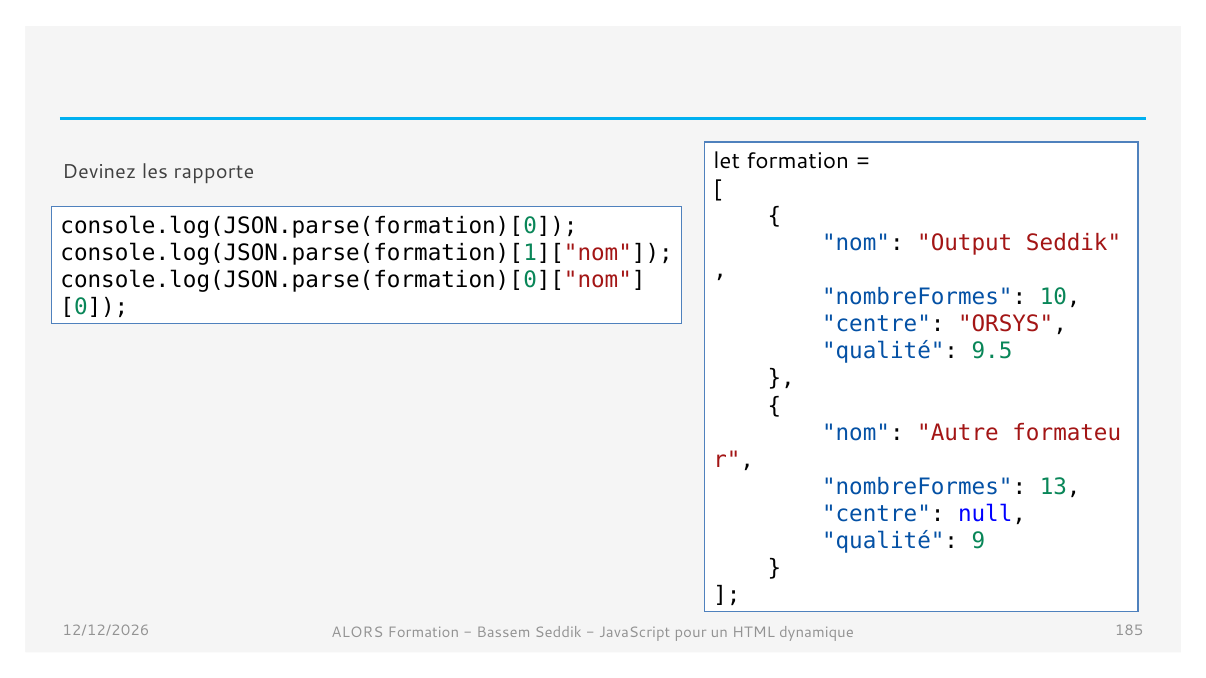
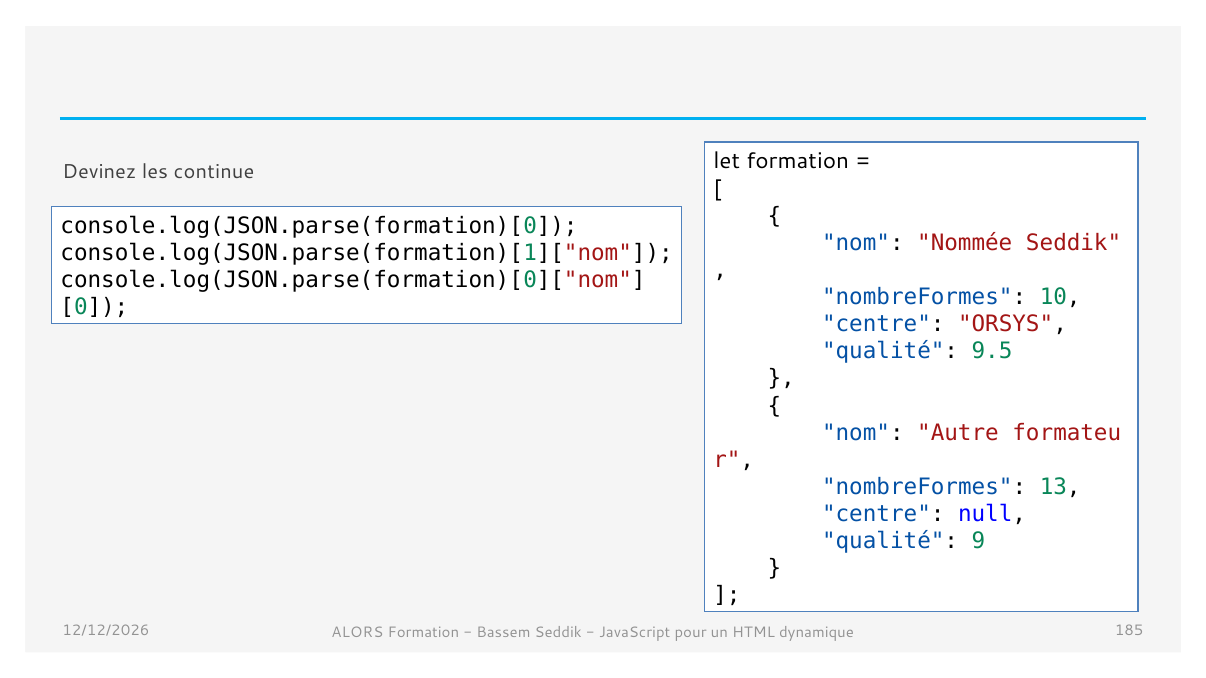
rapporte: rapporte -> continue
Output: Output -> Nommée
